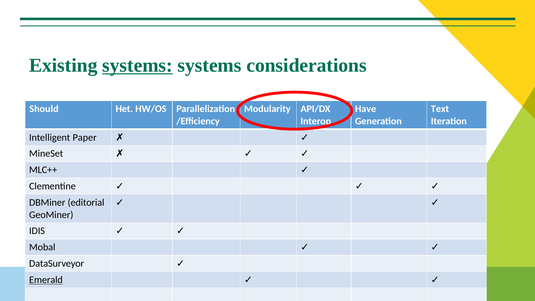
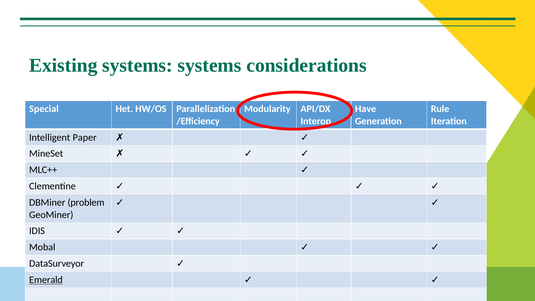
systems at (138, 65) underline: present -> none
Should: Should -> Special
Text: Text -> Rule
editorial: editorial -> problem
